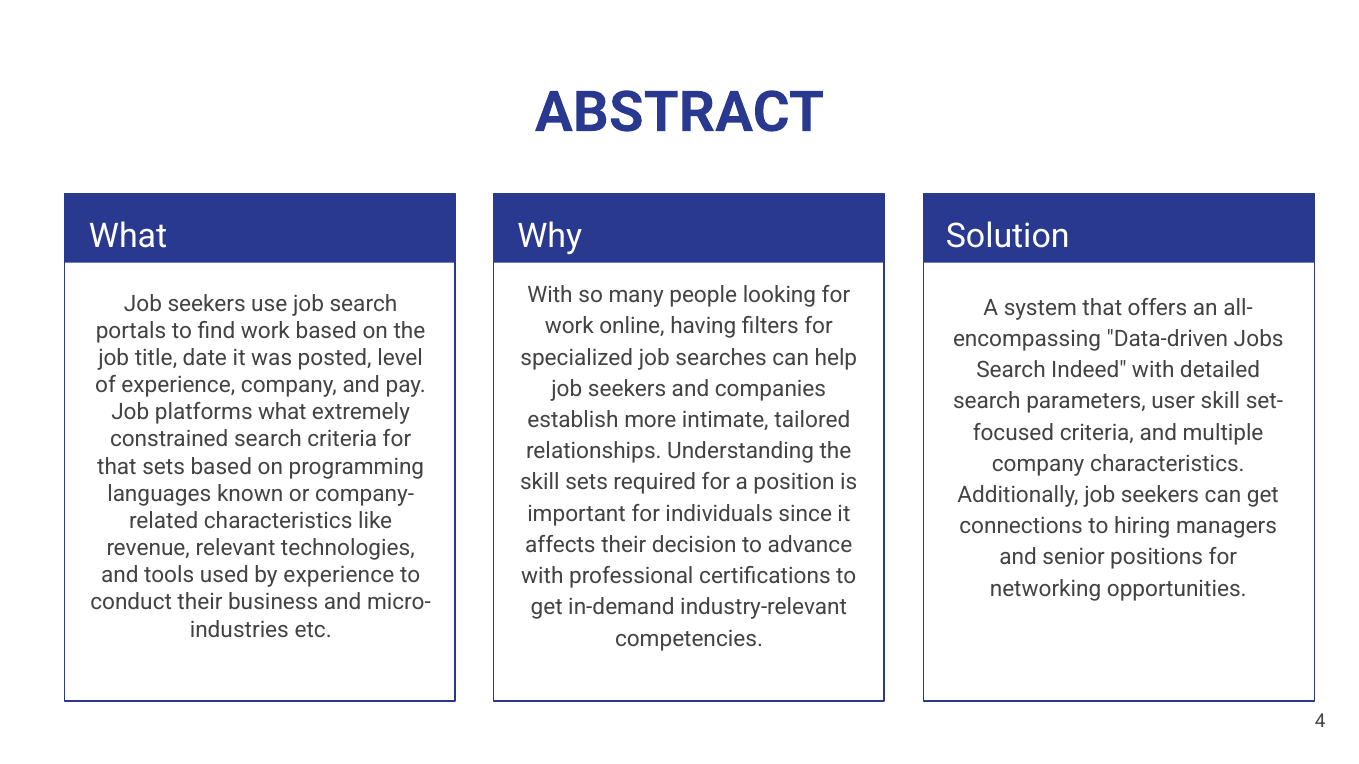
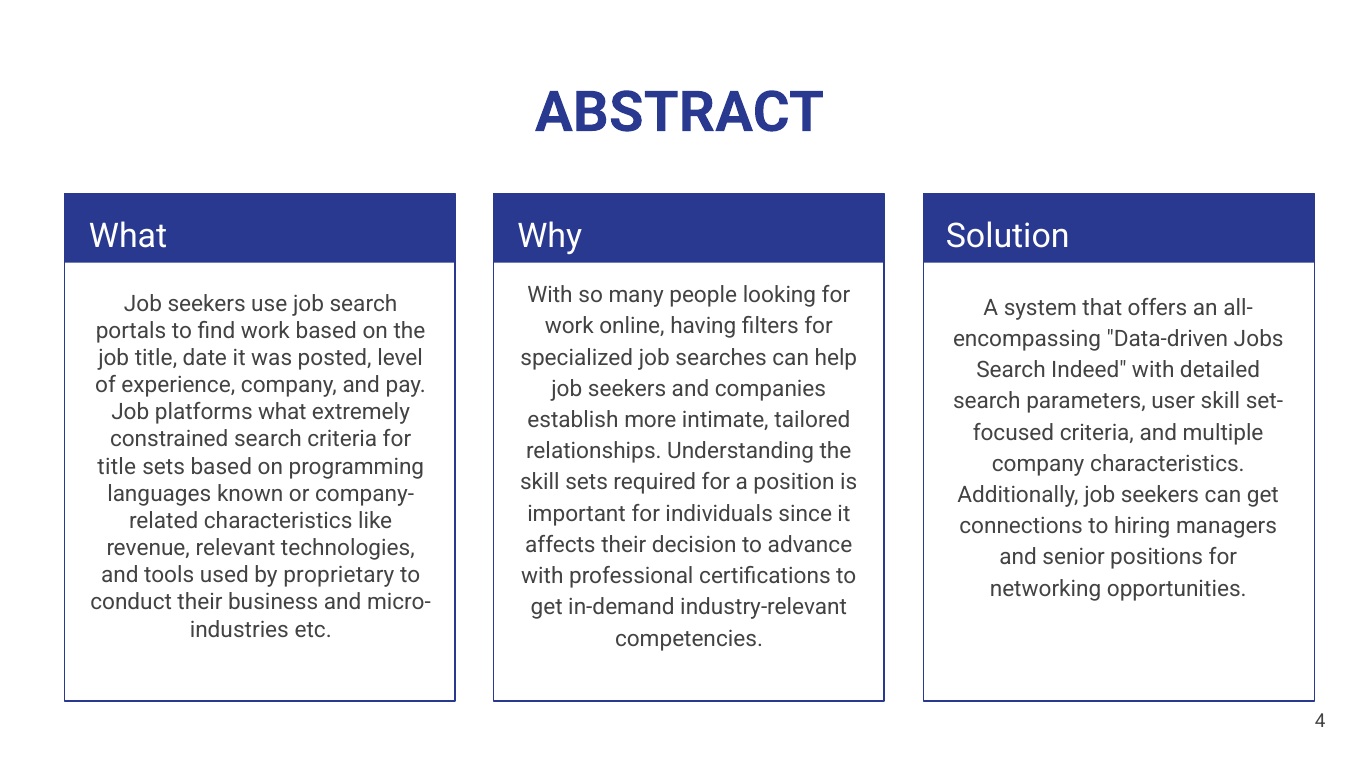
that at (117, 467): that -> title
by experience: experience -> proprietary
